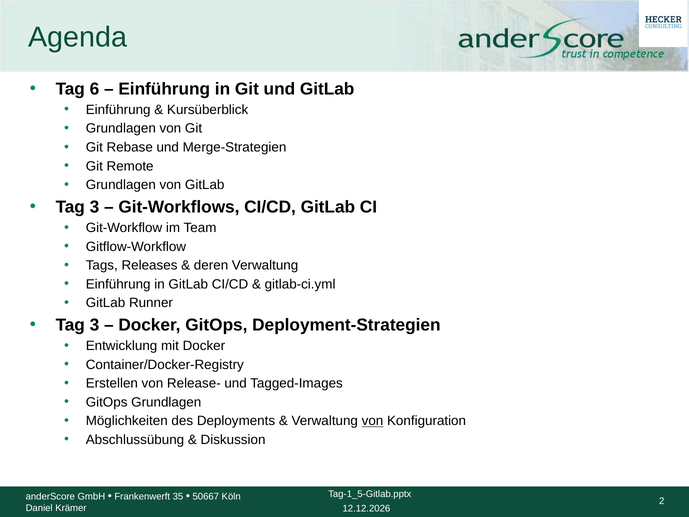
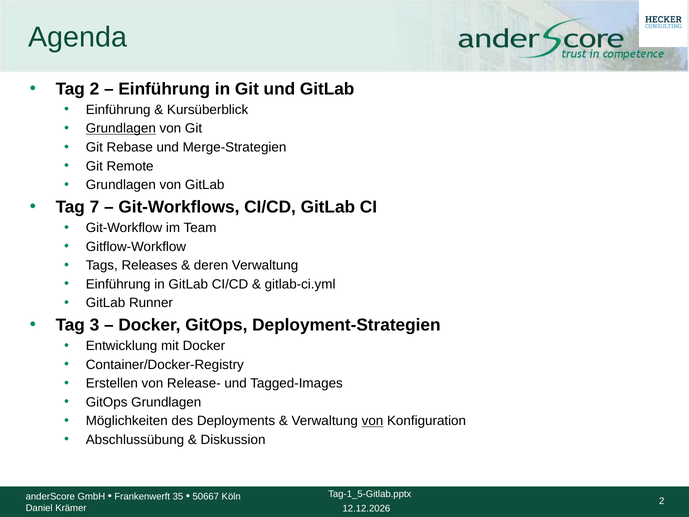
Tag 6: 6 -> 2
Grundlagen at (121, 128) underline: none -> present
3 at (94, 207): 3 -> 7
